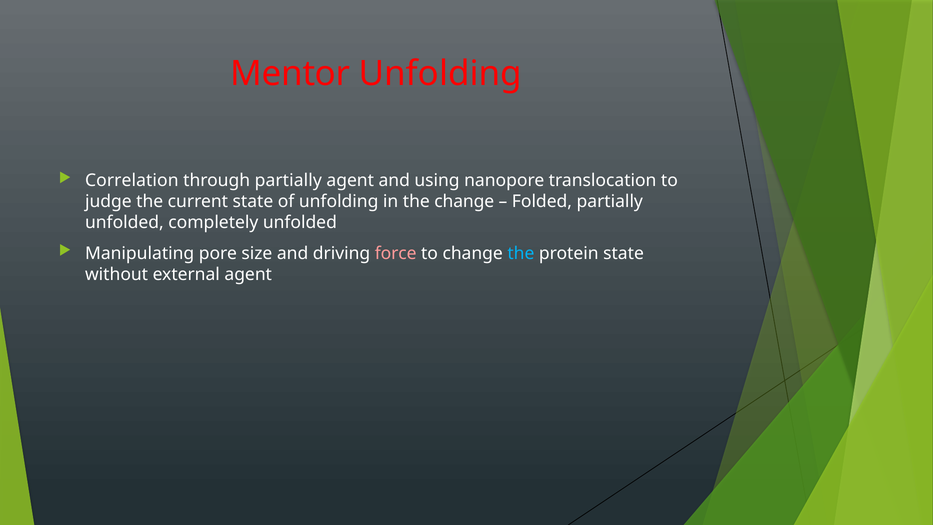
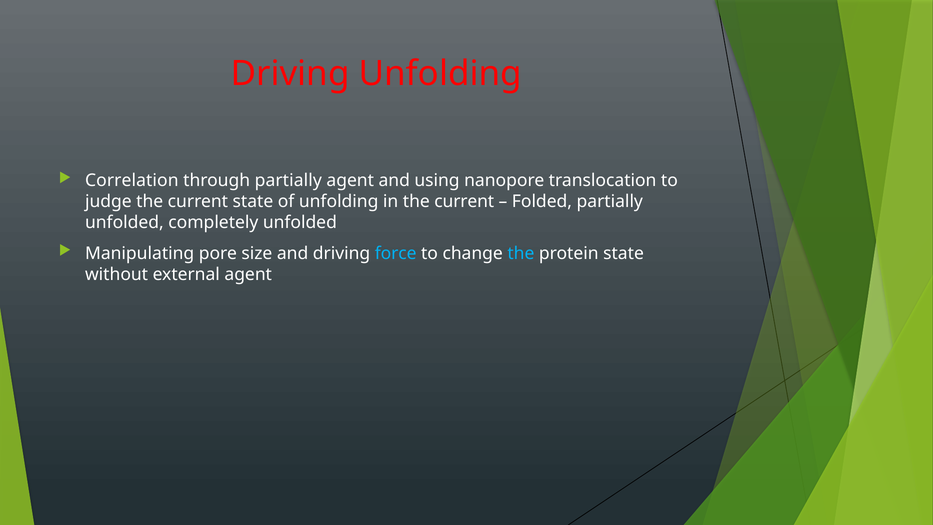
Mentor at (290, 74): Mentor -> Driving
in the change: change -> current
force colour: pink -> light blue
